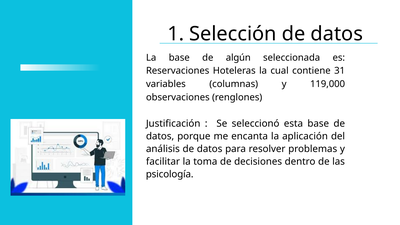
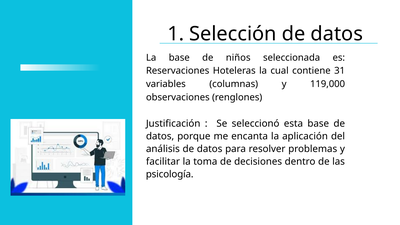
algún: algún -> niños
